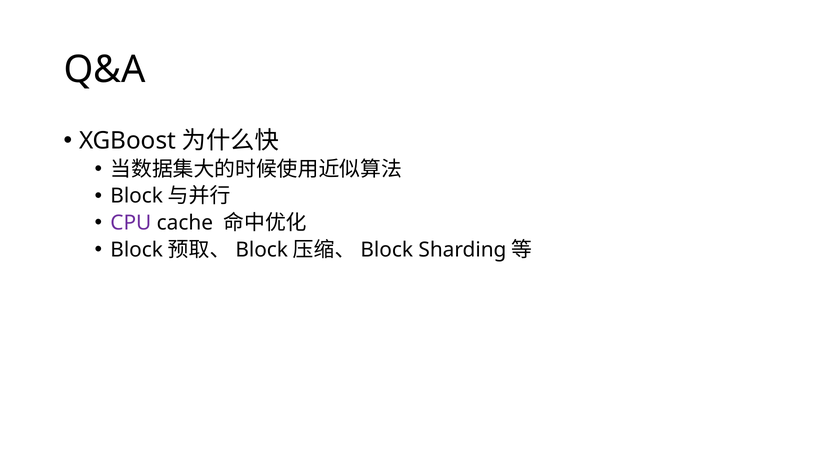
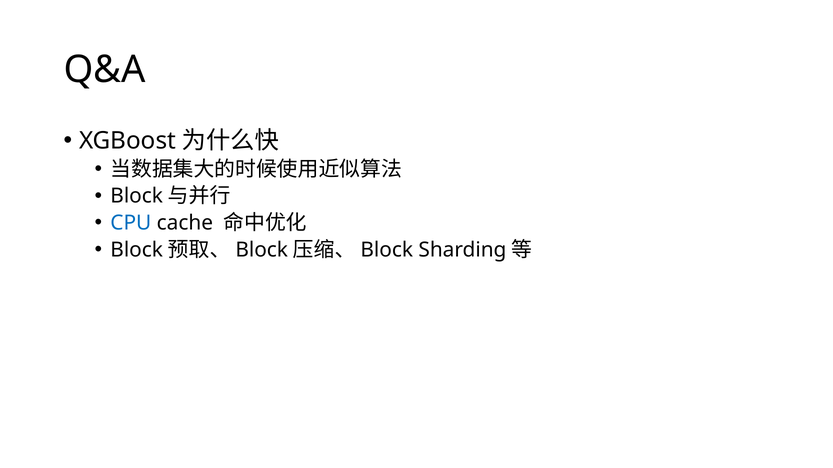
CPU colour: purple -> blue
